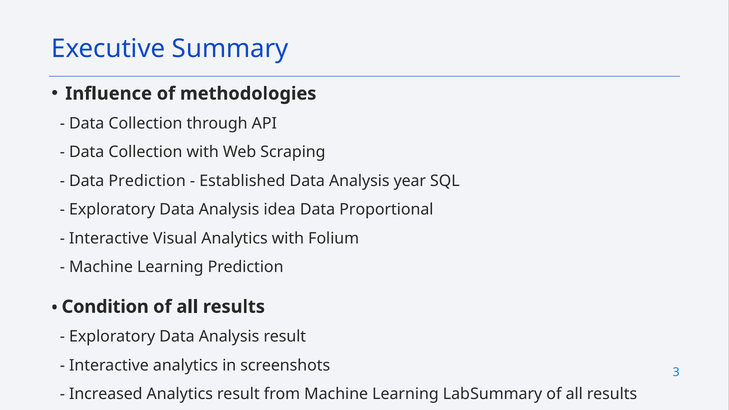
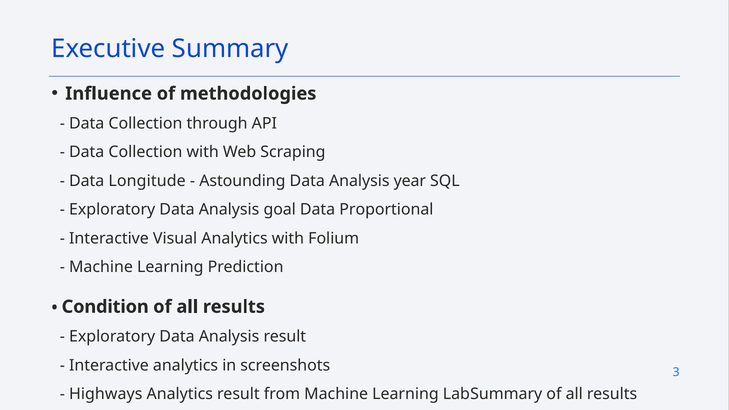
Data Prediction: Prediction -> Longitude
Established: Established -> Astounding
idea: idea -> goal
Increased: Increased -> Highways
